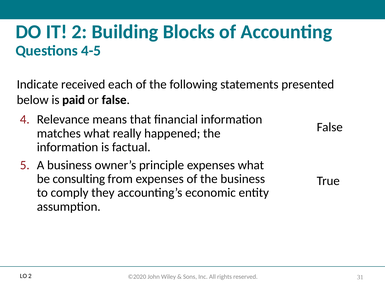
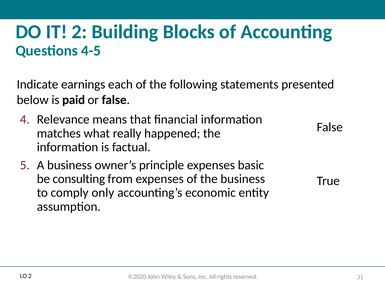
received: received -> earnings
expenses what: what -> basic
they: they -> only
